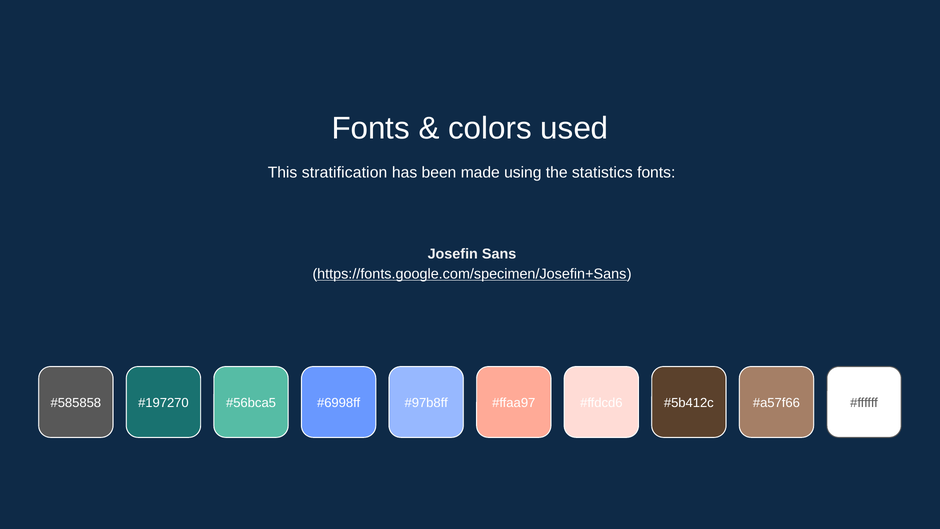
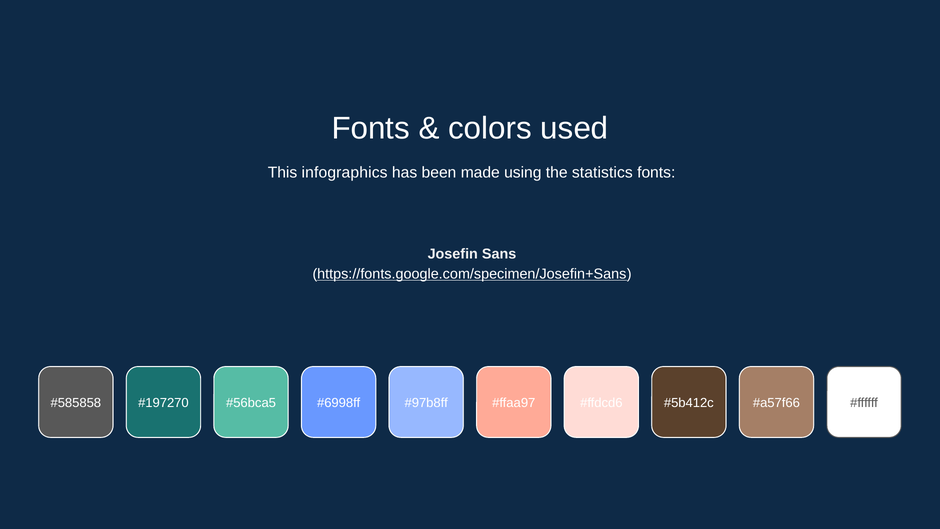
stratification: stratification -> infographics
